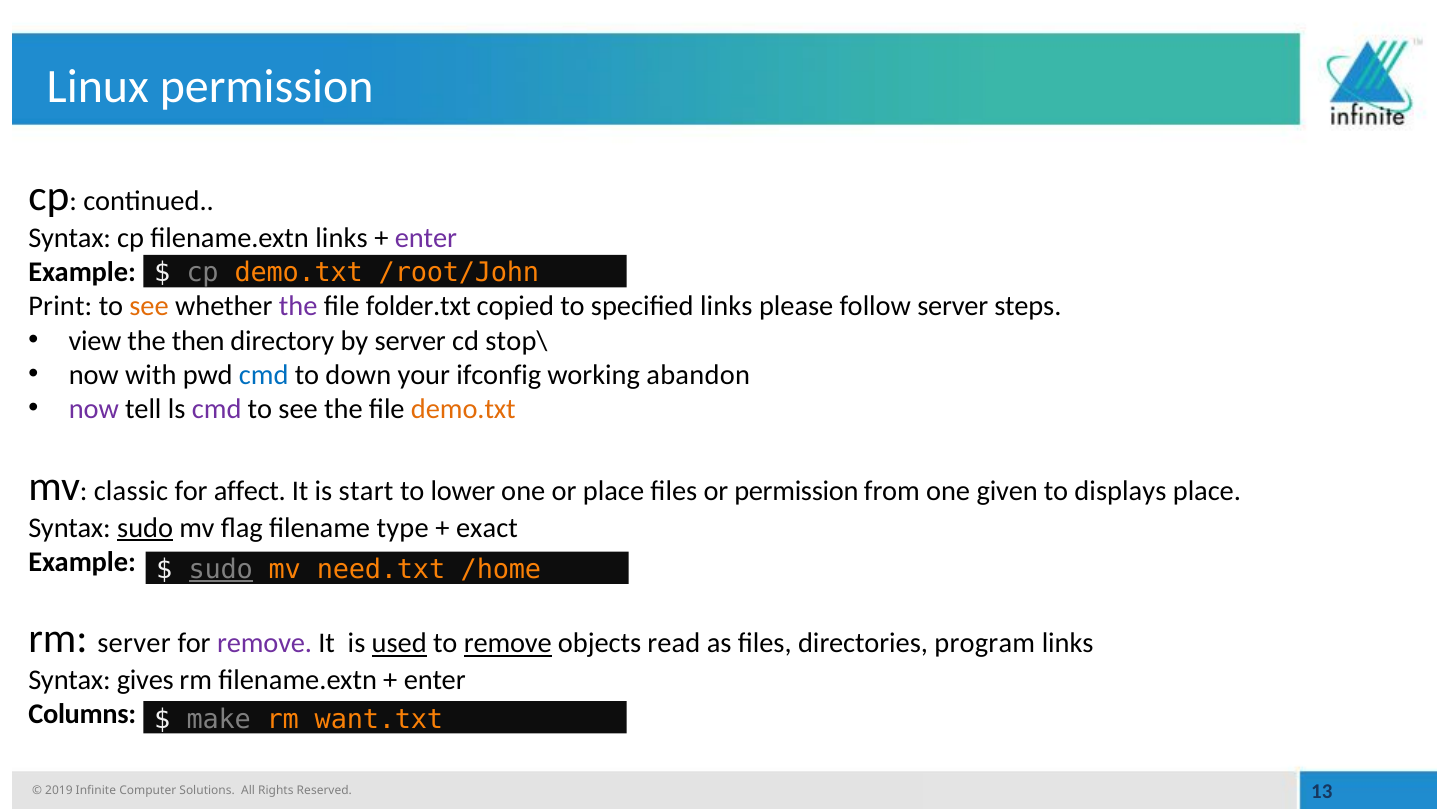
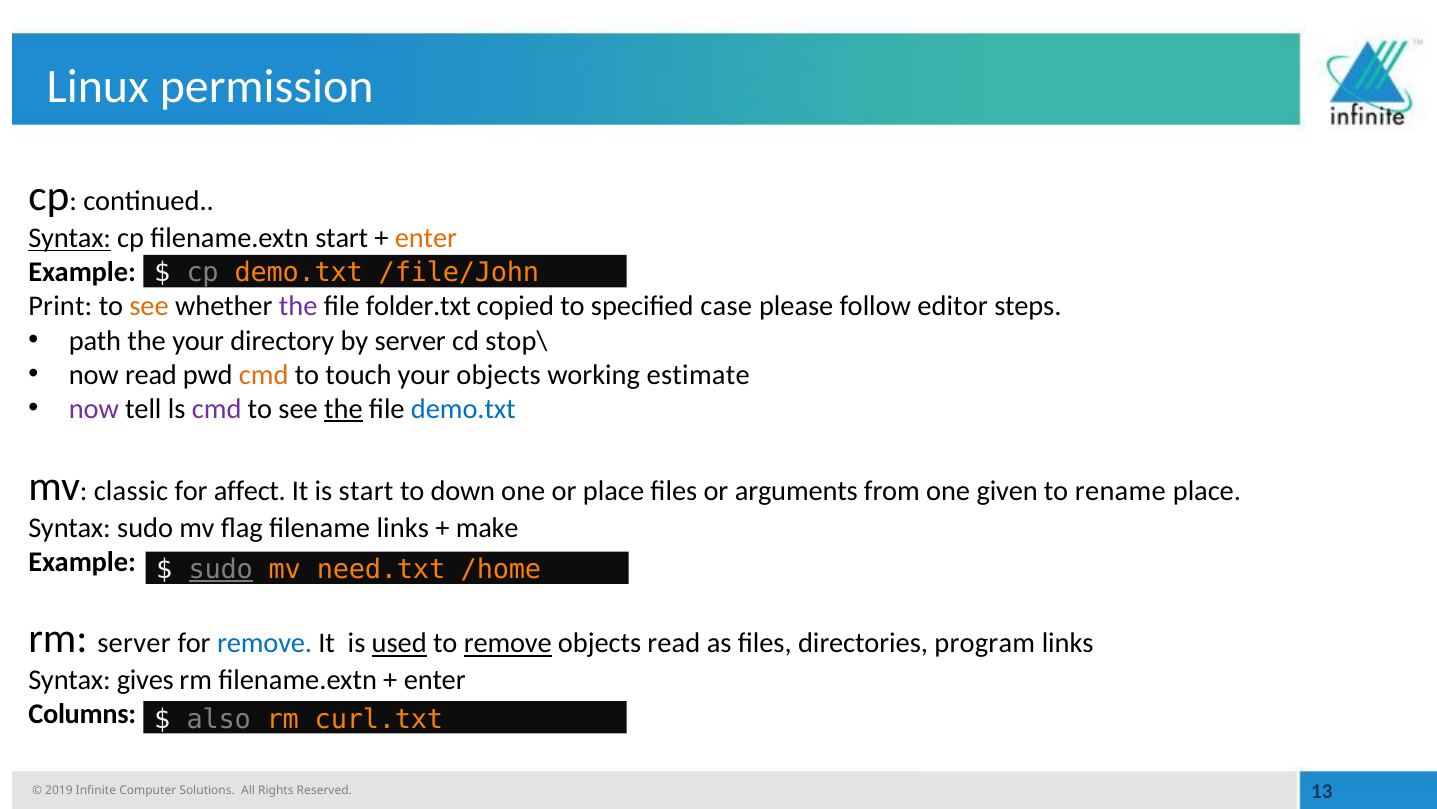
Syntax at (70, 238) underline: none -> present
filename.extn links: links -> start
enter at (426, 238) colour: purple -> orange
/root/John: /root/John -> /file/John
specified links: links -> case
follow server: server -> editor
view: view -> path
the then: then -> your
now with: with -> read
cmd at (264, 375) colour: blue -> orange
down: down -> touch
your ifconfig: ifconfig -> objects
abandon: abandon -> estimate
the at (343, 409) underline: none -> present
demo.txt at (463, 409) colour: orange -> blue
lower: lower -> down
or permission: permission -> arguments
displays: displays -> rename
sudo at (145, 527) underline: present -> none
filename type: type -> links
exact: exact -> make
remove at (265, 643) colour: purple -> blue
make: make -> also
want.txt: want.txt -> curl.txt
